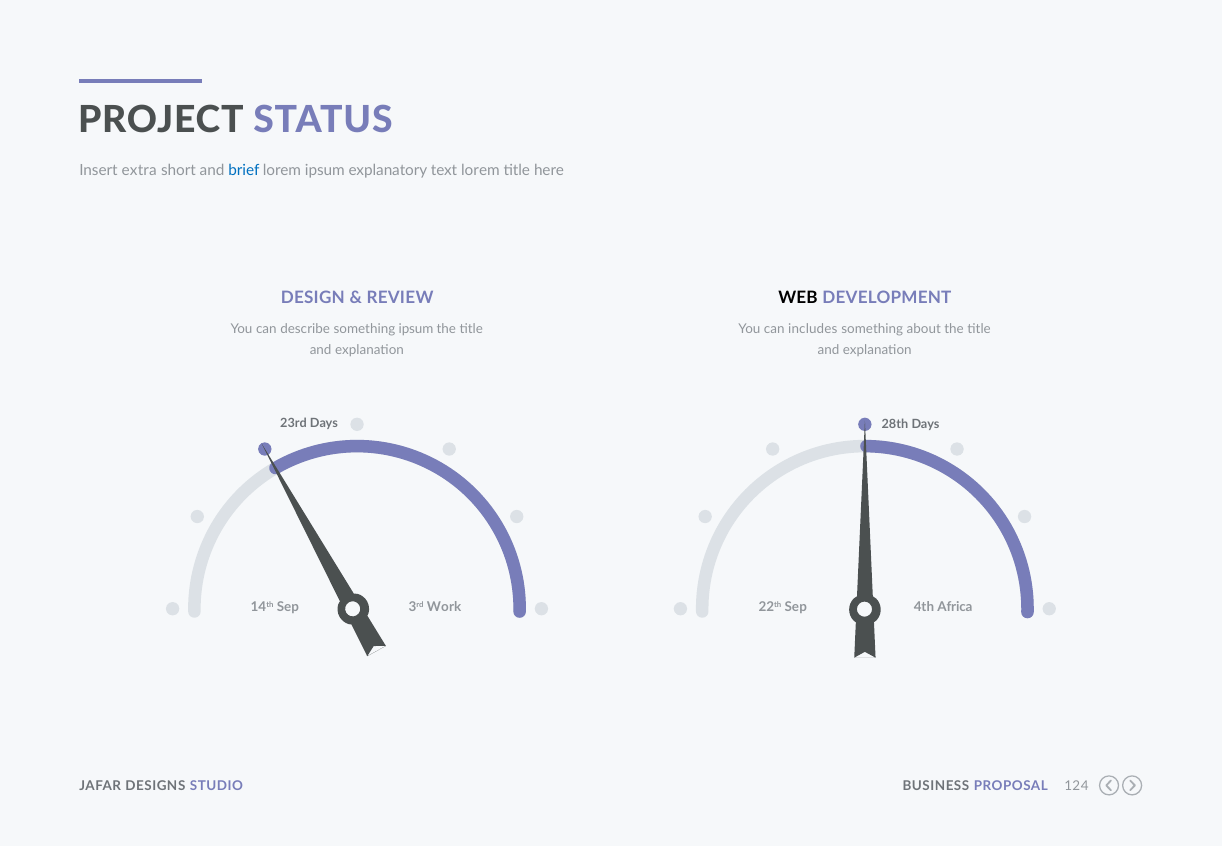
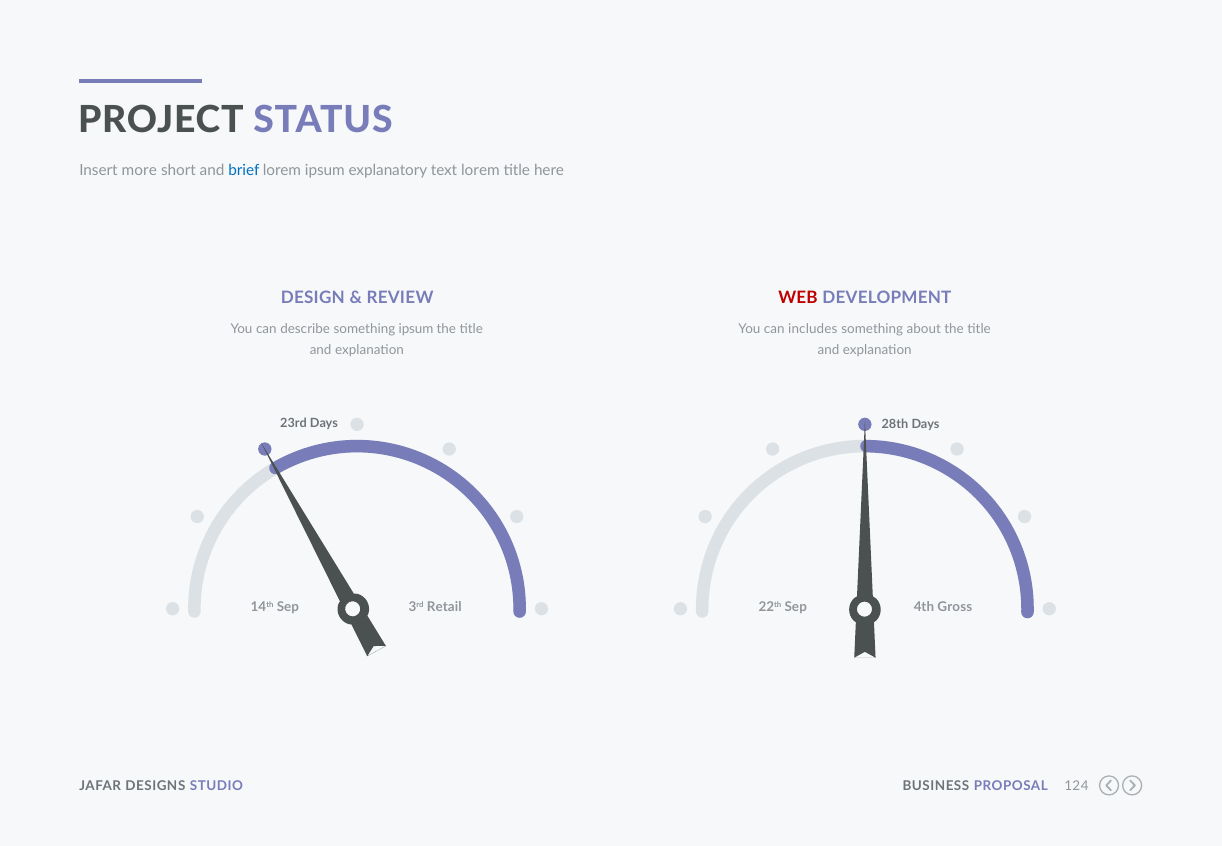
extra: extra -> more
WEB colour: black -> red
Work: Work -> Retail
Africa: Africa -> Gross
